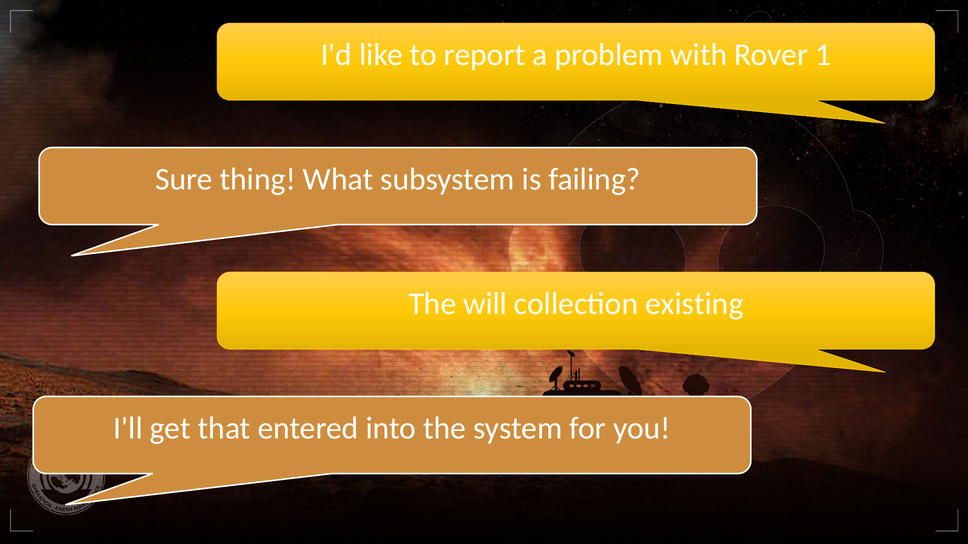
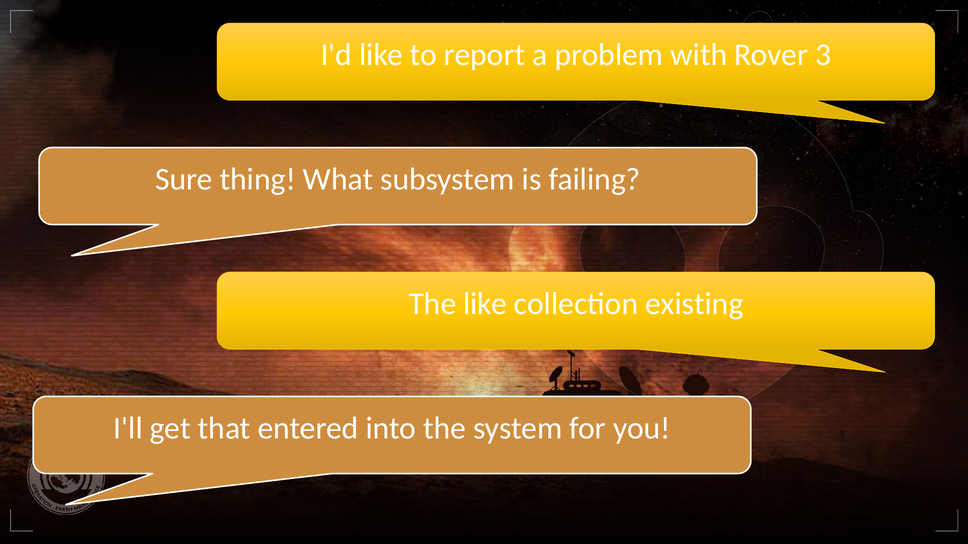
1: 1 -> 3
The will: will -> like
